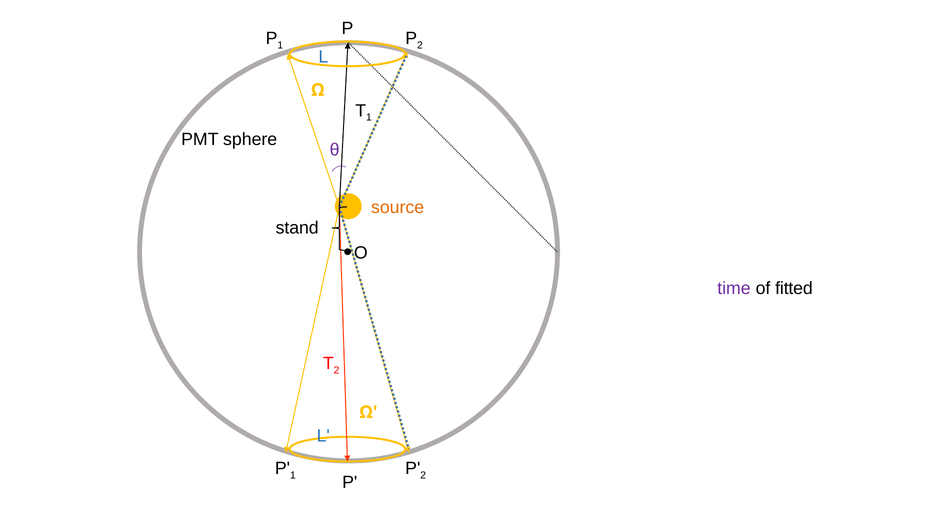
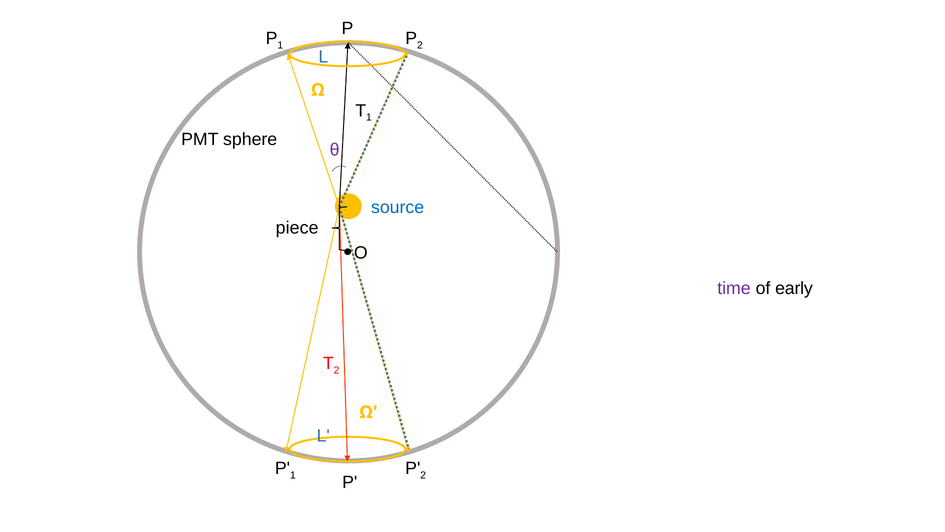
source colour: orange -> blue
stand: stand -> piece
fitted: fitted -> early
